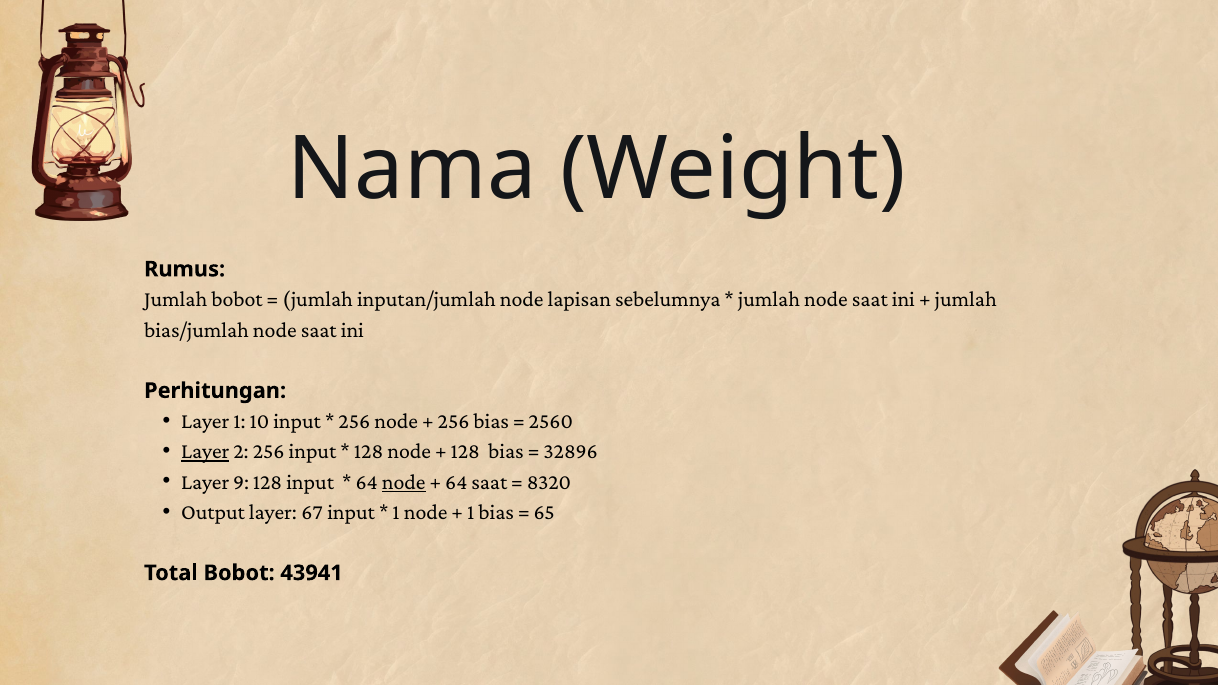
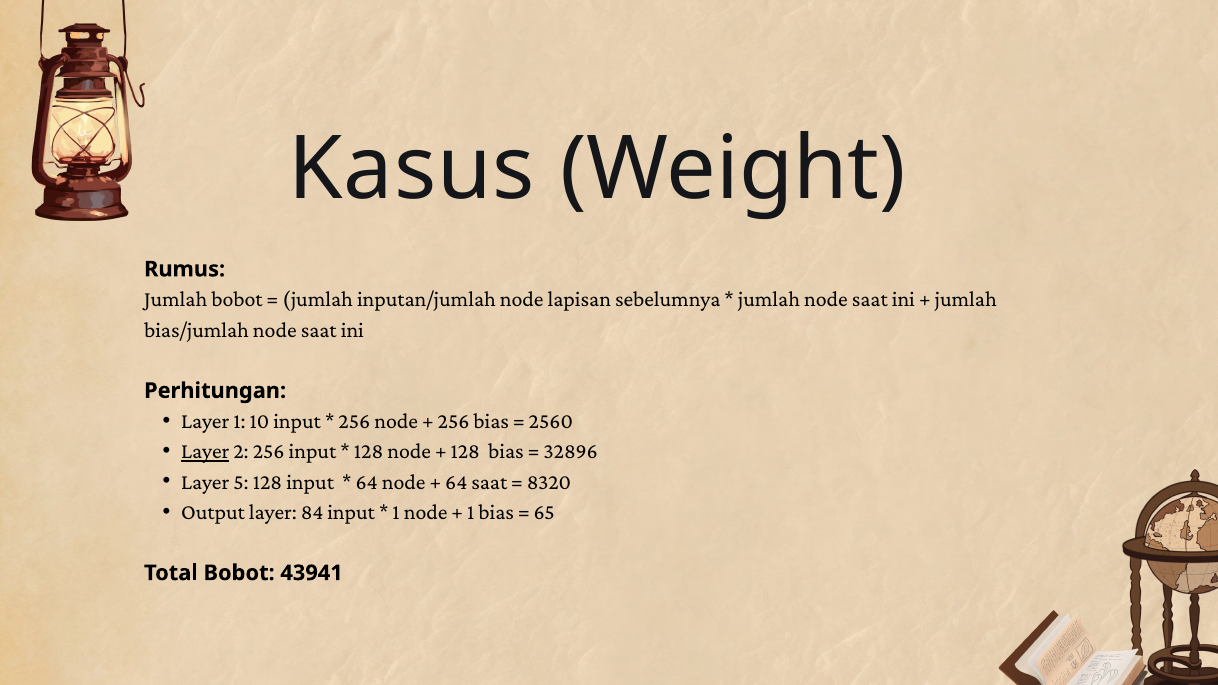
Nama: Nama -> Kasus
9: 9 -> 5
node at (404, 482) underline: present -> none
67: 67 -> 84
